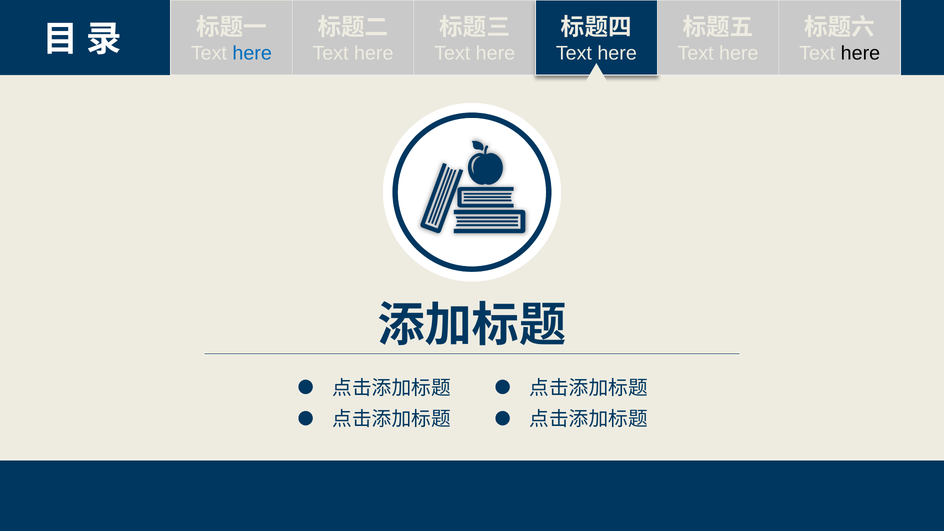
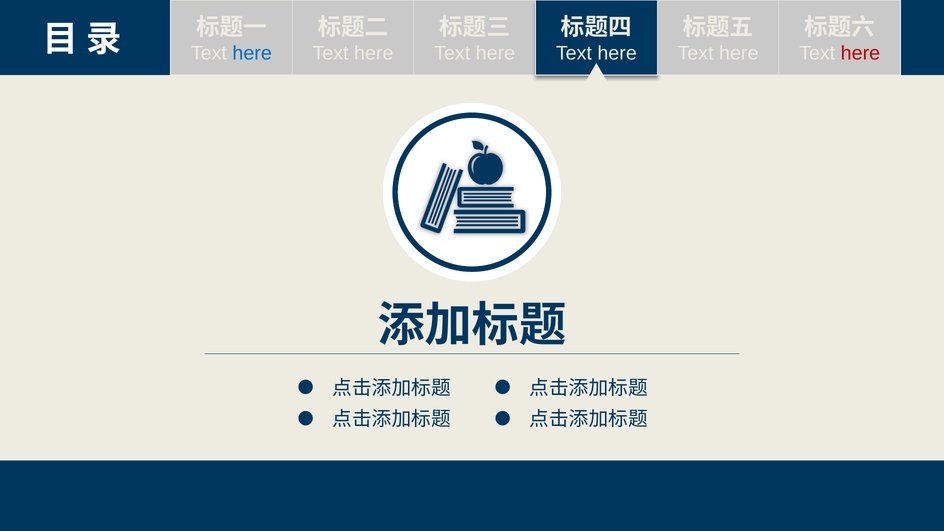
here at (860, 53) colour: black -> red
